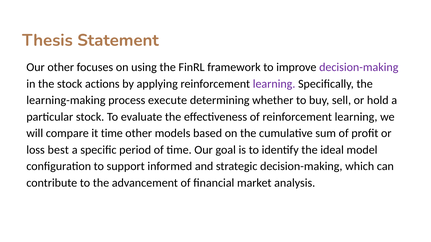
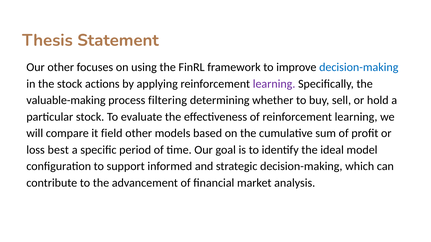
decision-making at (359, 67) colour: purple -> blue
learning-making: learning-making -> valuable-making
execute: execute -> filtering
it time: time -> field
